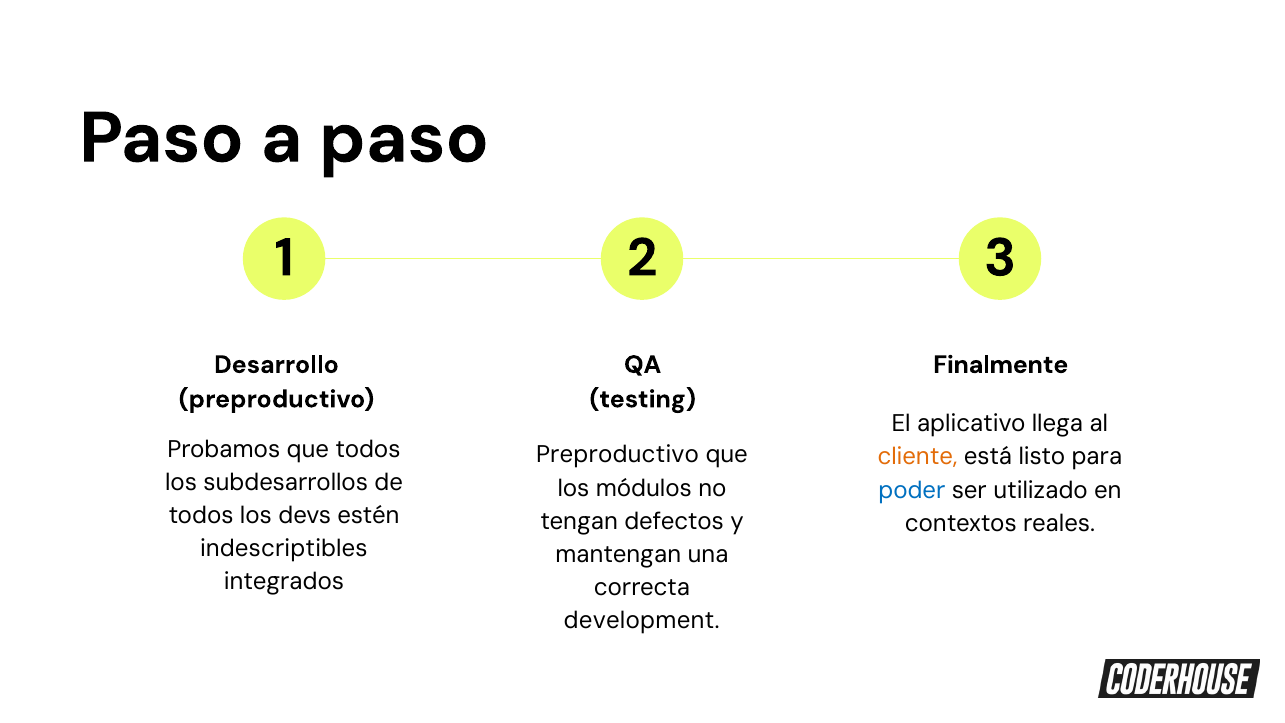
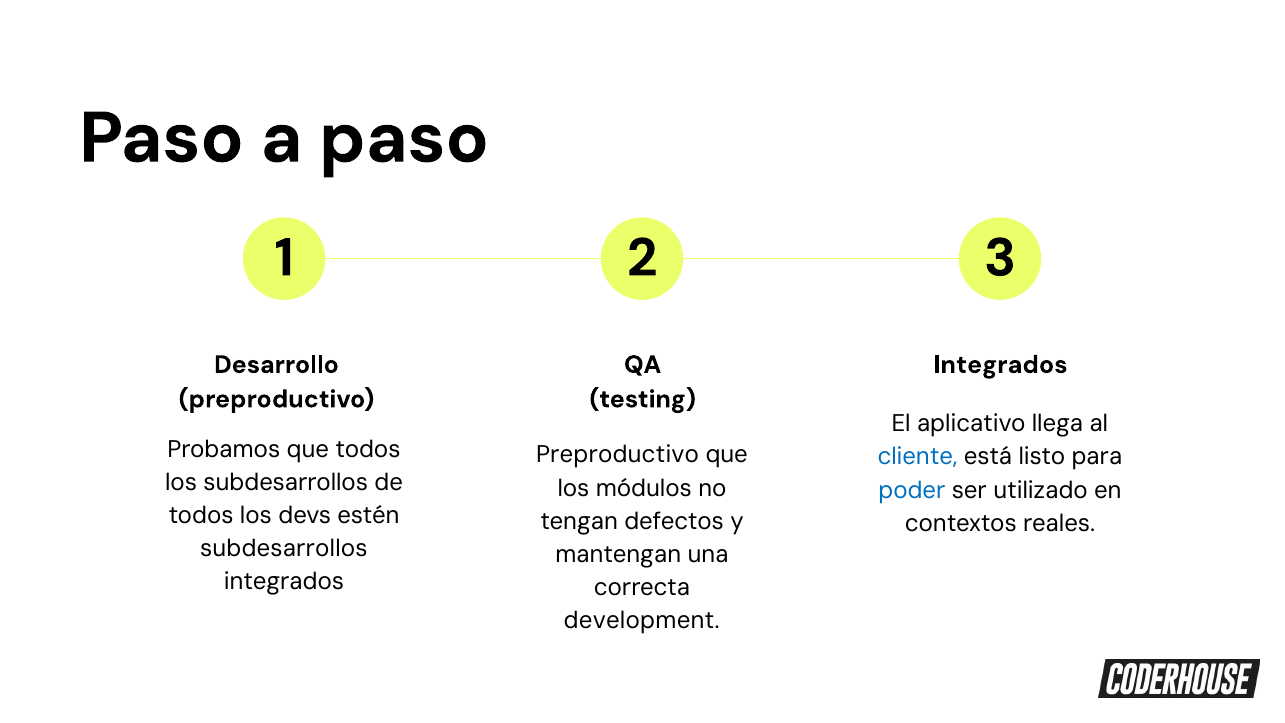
Finalmente at (1001, 365): Finalmente -> Integrados
cliente colour: orange -> blue
indescriptibles at (284, 549): indescriptibles -> subdesarrollos
